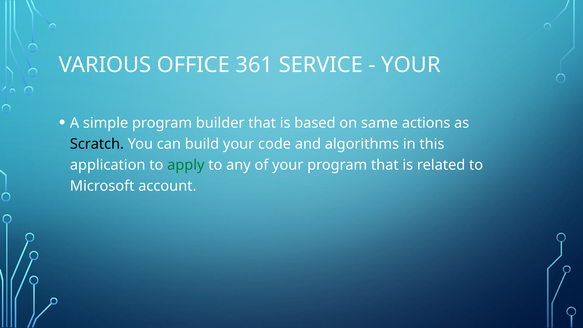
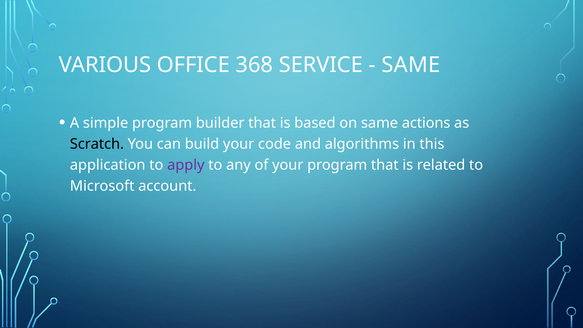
361: 361 -> 368
YOUR at (411, 65): YOUR -> SAME
apply colour: green -> purple
